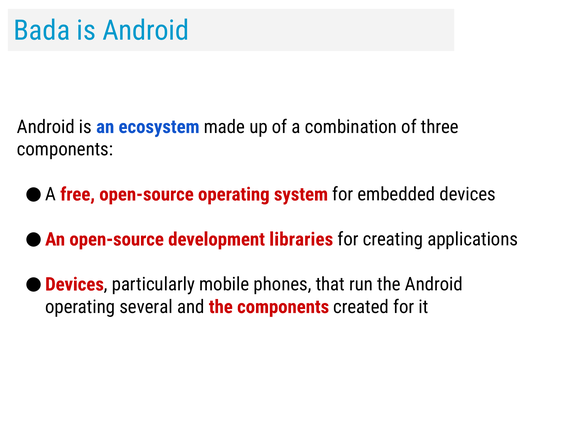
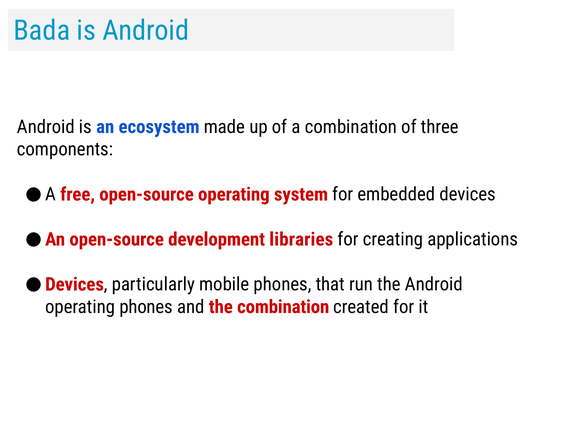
operating several: several -> phones
the components: components -> combination
